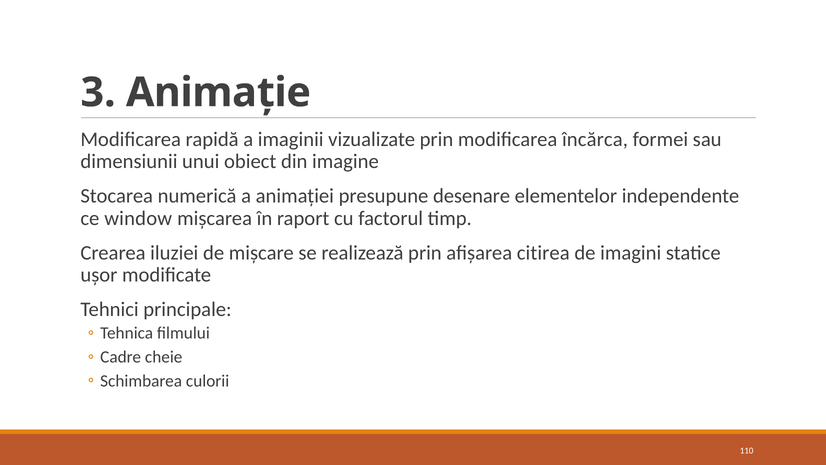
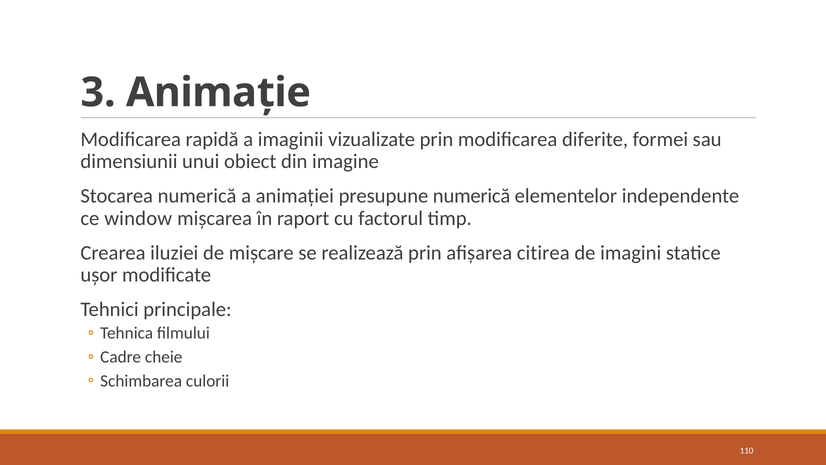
încărca: încărca -> diferite
presupune desenare: desenare -> numerică
